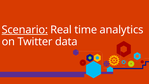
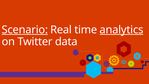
analytics underline: none -> present
